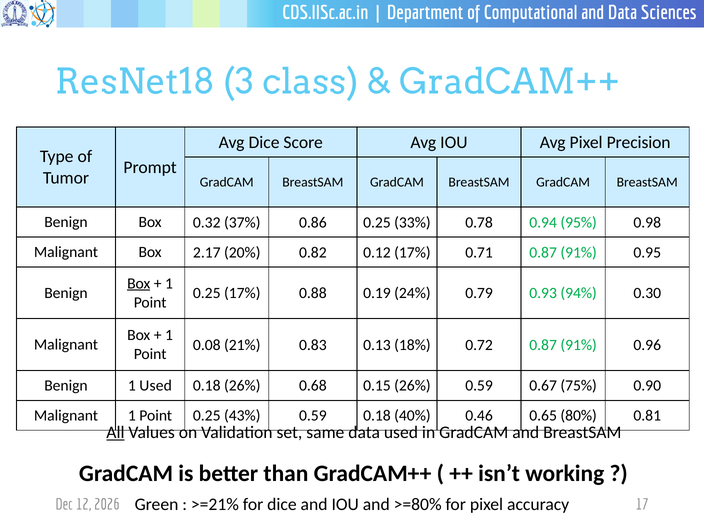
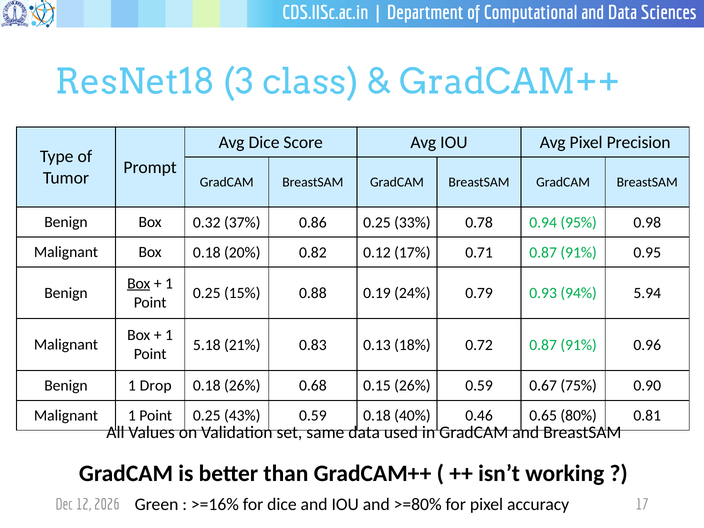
Box 2.17: 2.17 -> 0.18
0.25 17%: 17% -> 15%
0.30: 0.30 -> 5.94
0.08: 0.08 -> 5.18
1 Used: Used -> Drop
All underline: present -> none
>=21%: >=21% -> >=16%
